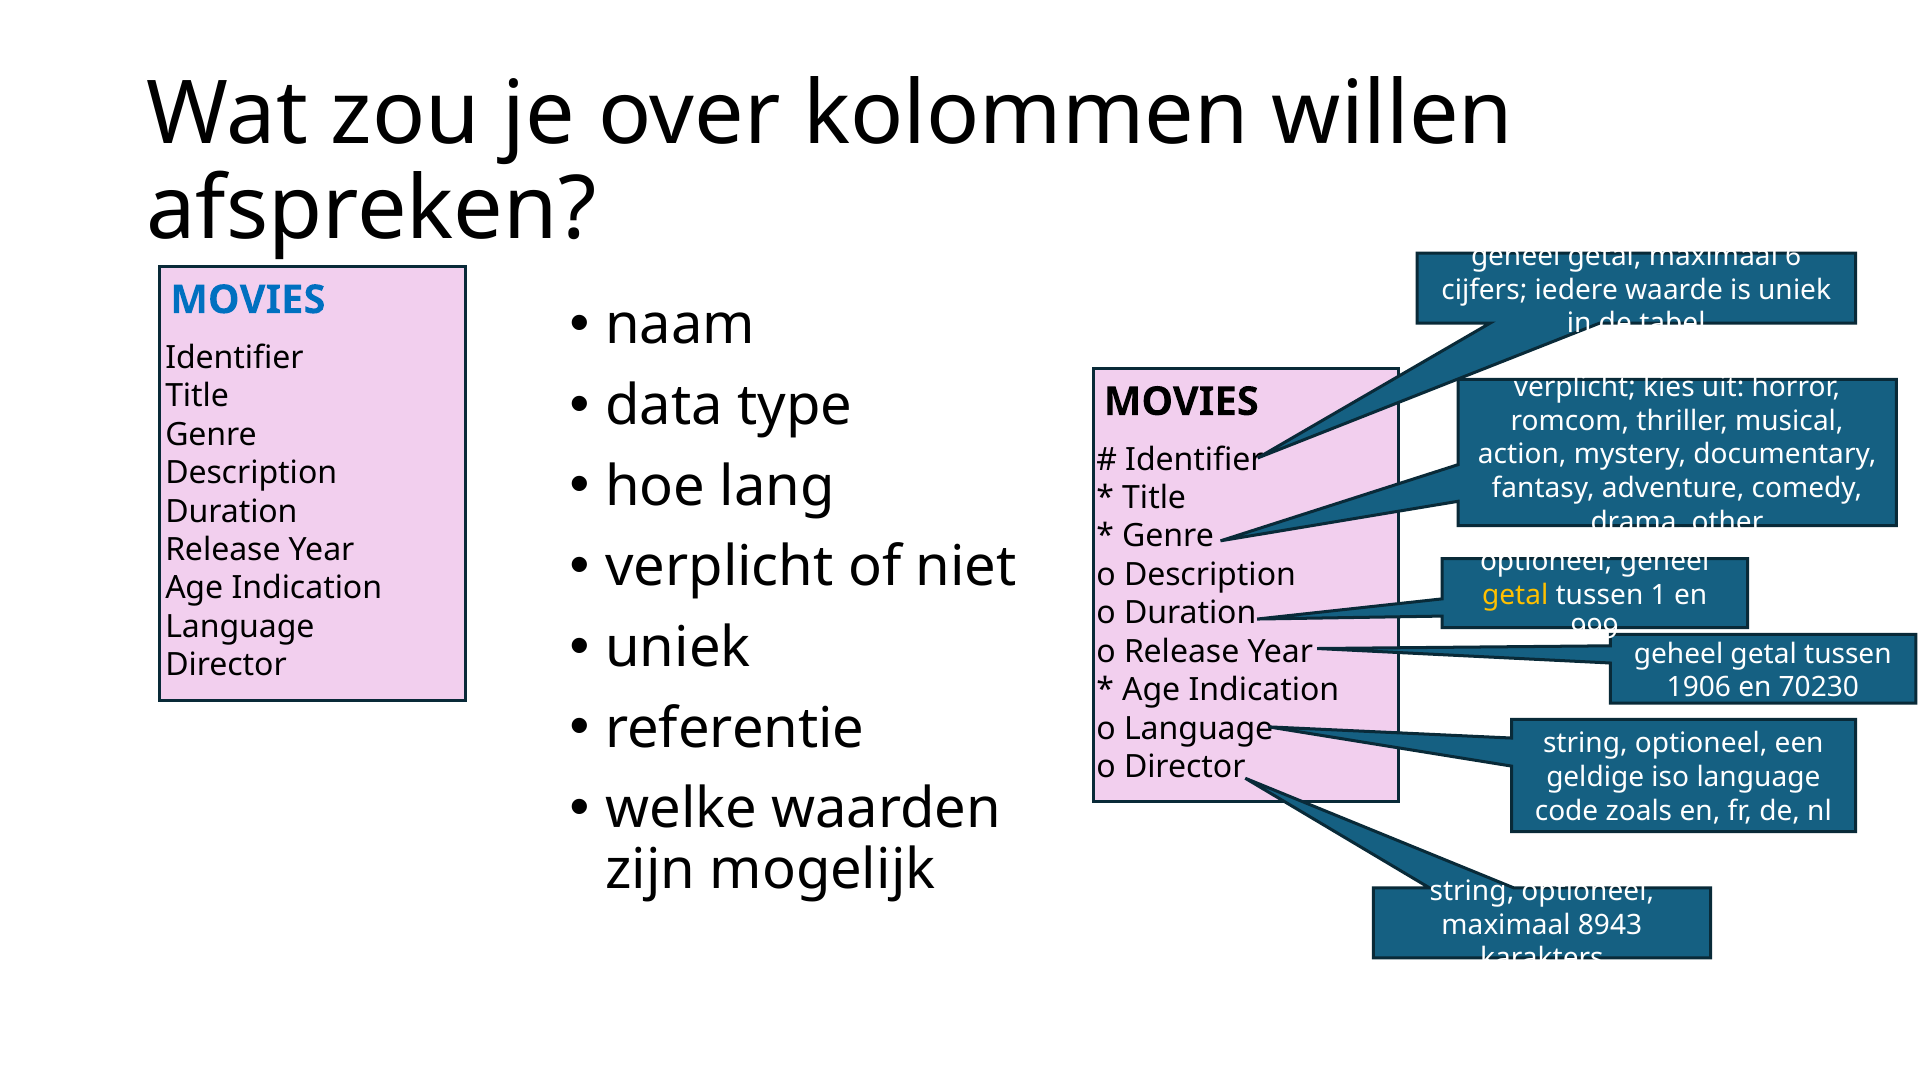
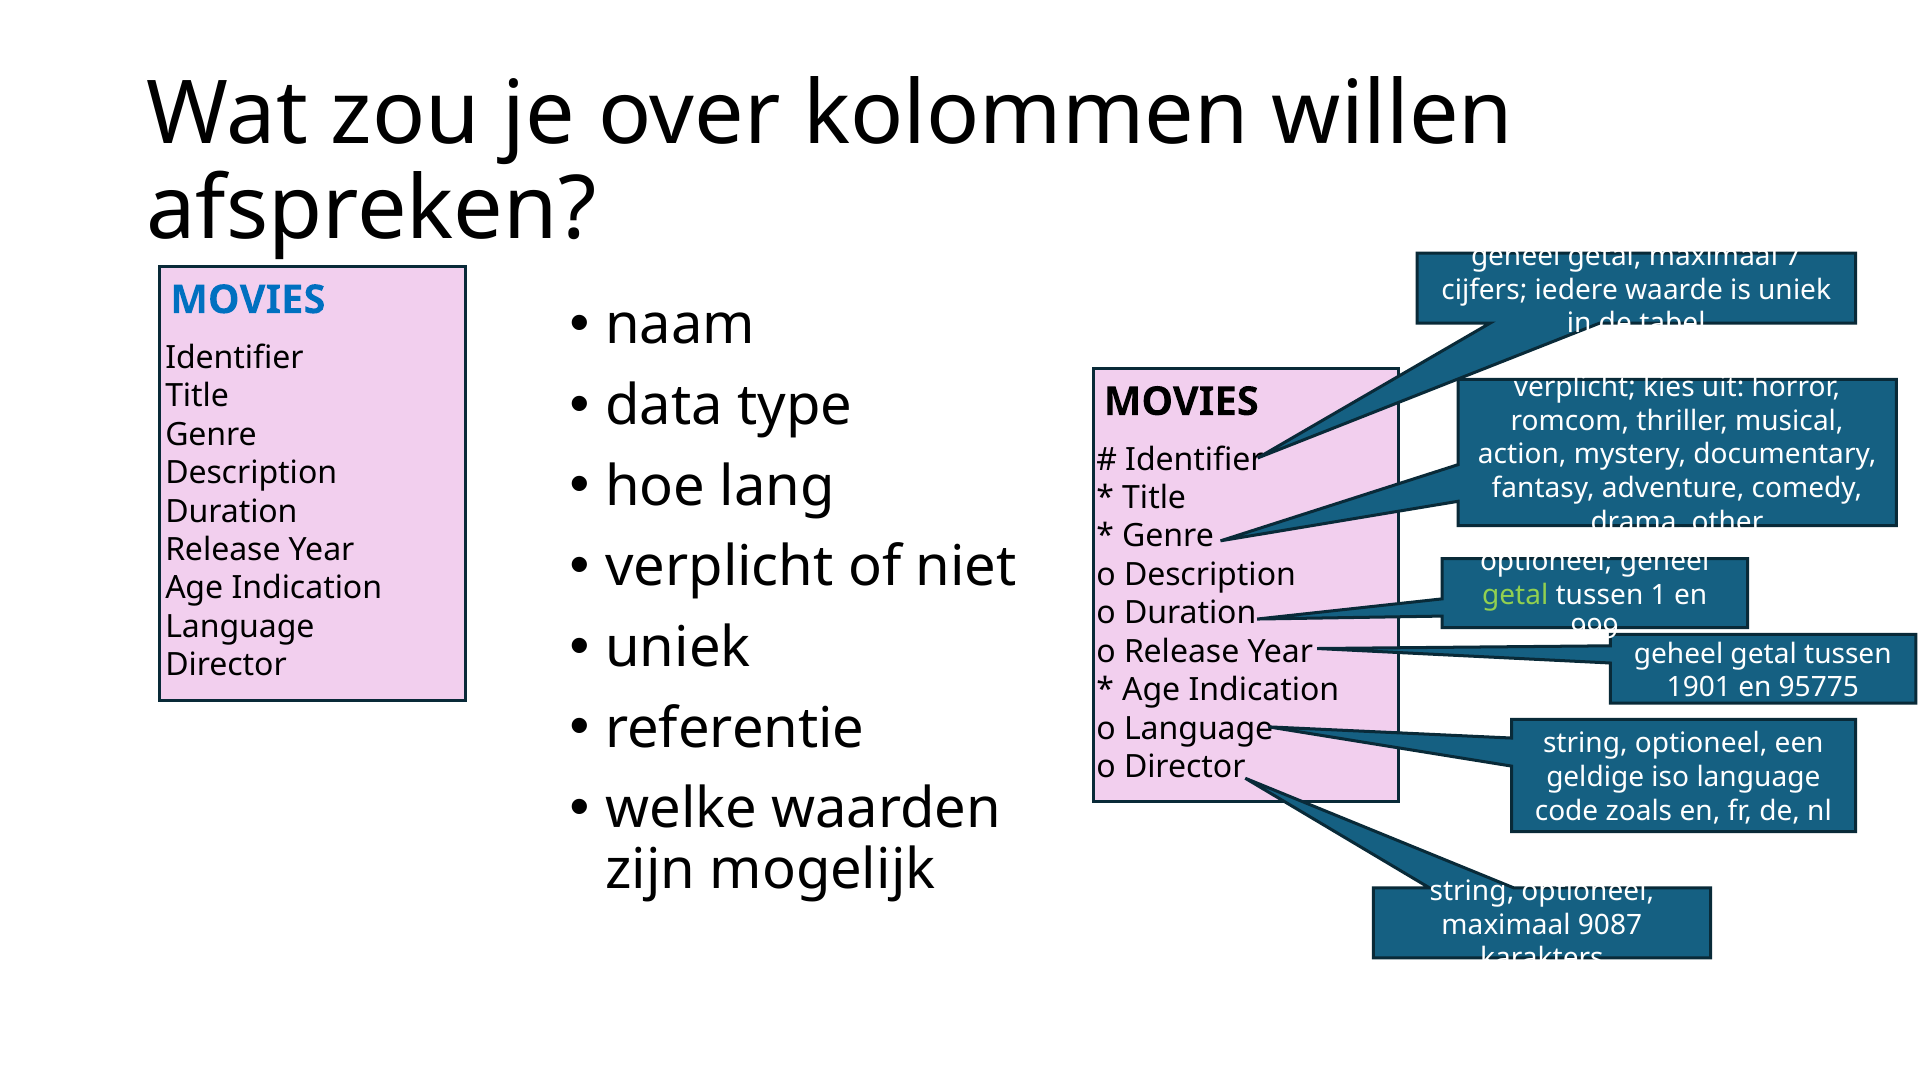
6: 6 -> 7
getal at (1515, 595) colour: yellow -> light green
1906: 1906 -> 1901
70230: 70230 -> 95775
8943: 8943 -> 9087
